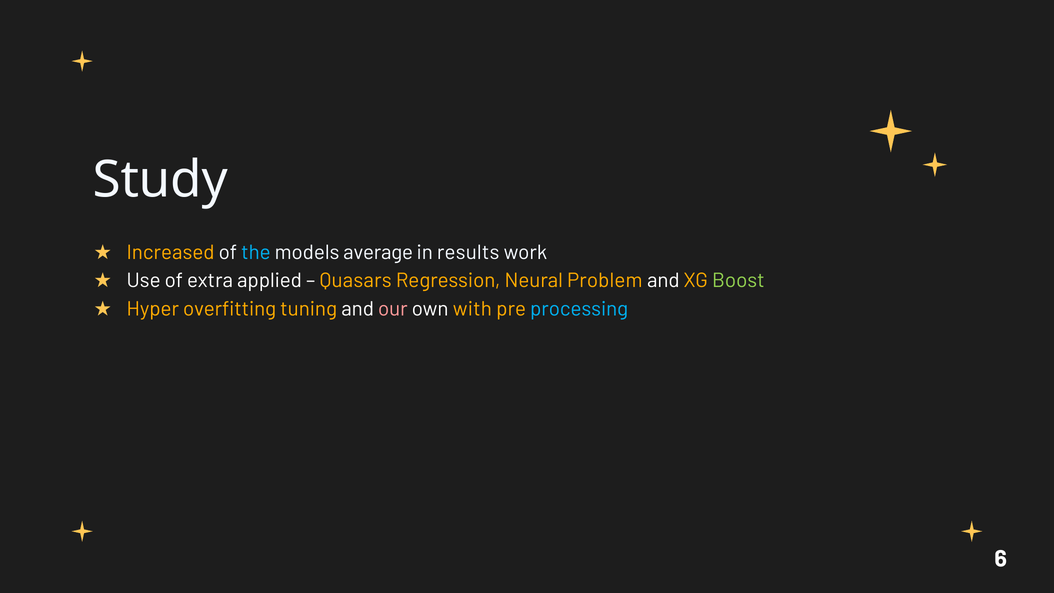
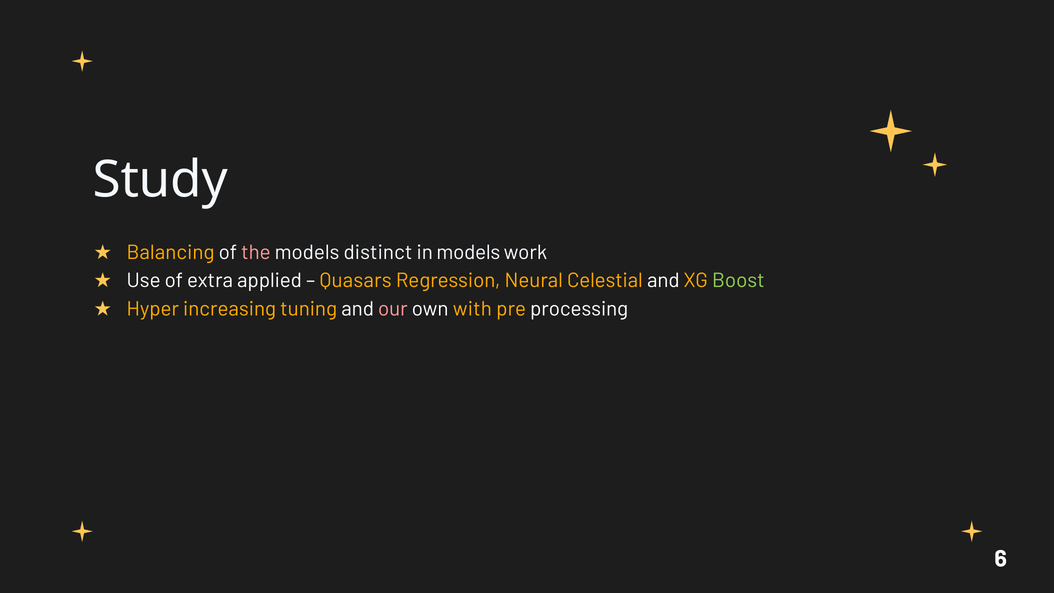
Increased: Increased -> Balancing
the colour: light blue -> pink
average: average -> distinct
in results: results -> models
Problem: Problem -> Celestial
overfitting: overfitting -> increasing
processing colour: light blue -> white
